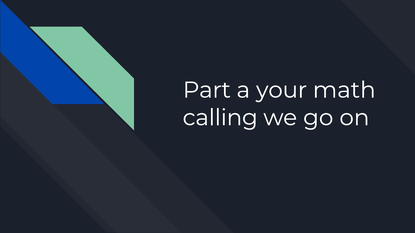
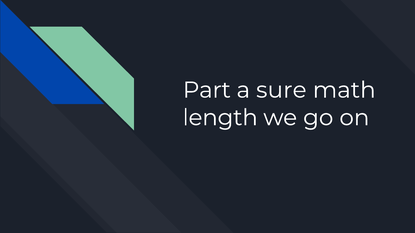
your: your -> sure
calling: calling -> length
